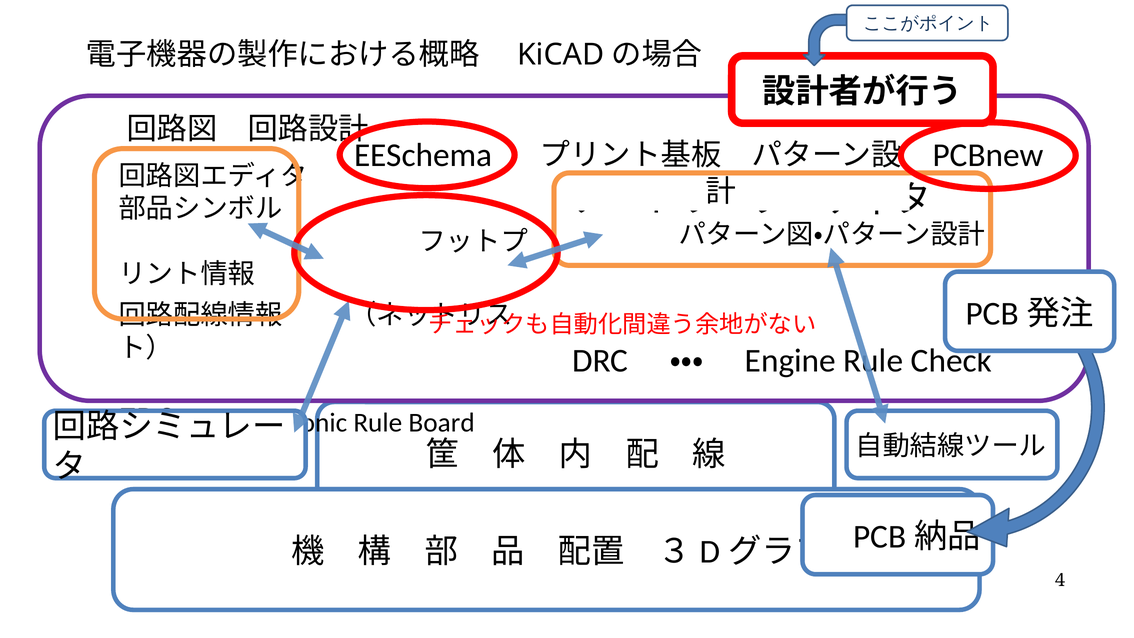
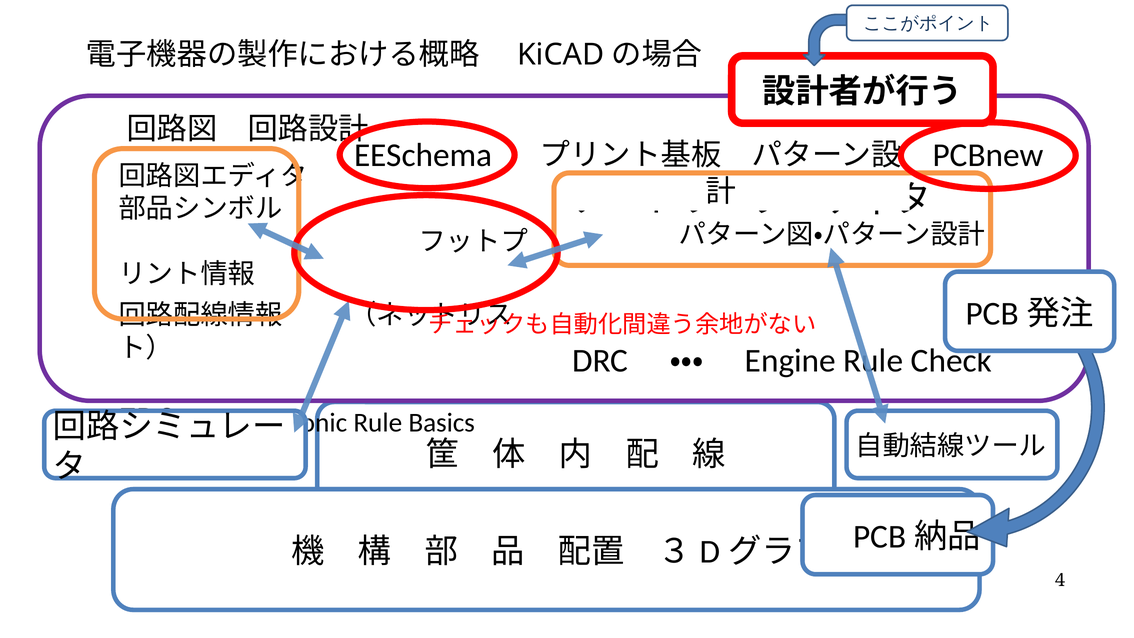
Board: Board -> Basics
